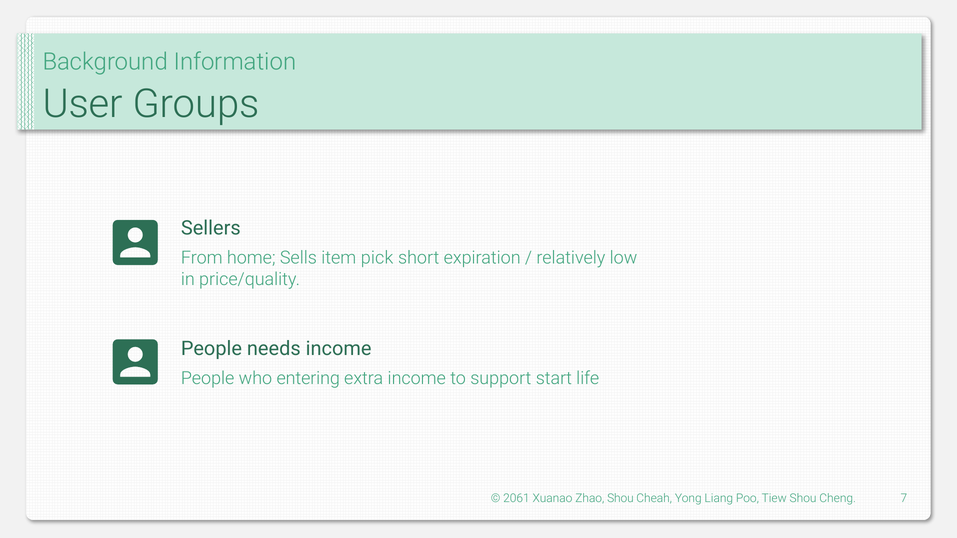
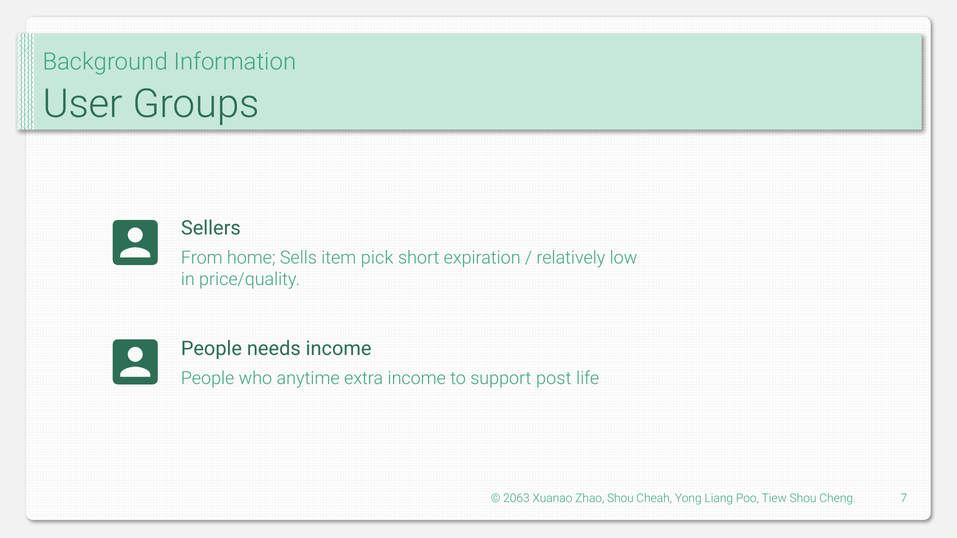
entering: entering -> anytime
start: start -> post
2061: 2061 -> 2063
